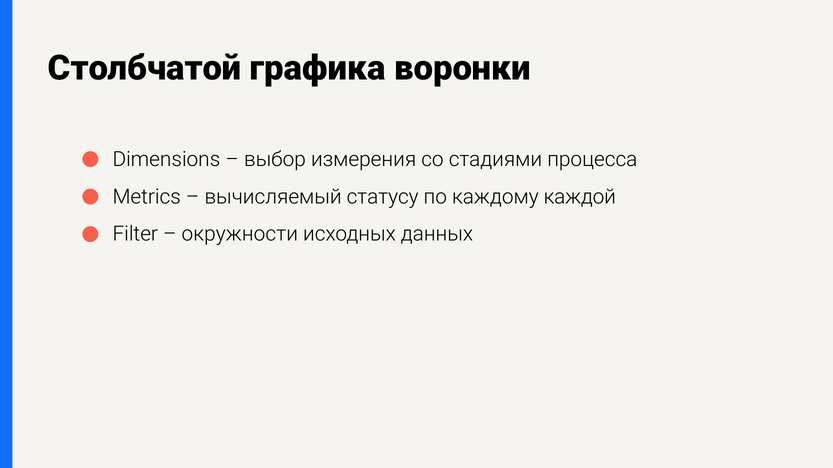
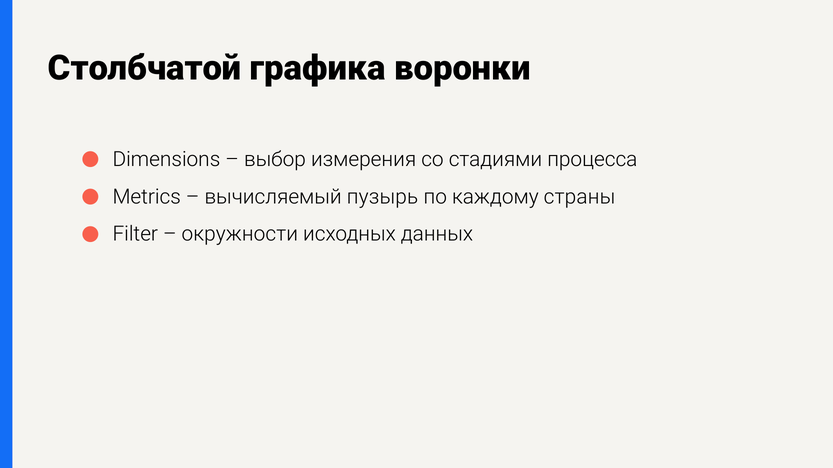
статусу: статусу -> пузырь
каждой: каждой -> страны
